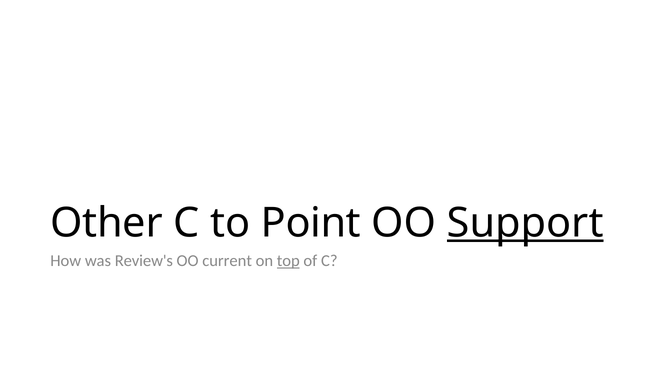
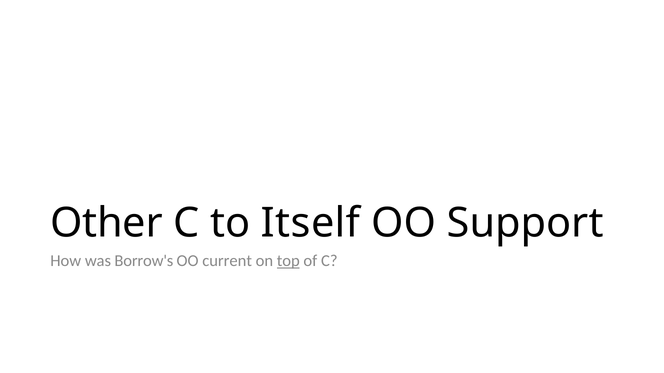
Point: Point -> Itself
Support underline: present -> none
Review's: Review's -> Borrow's
